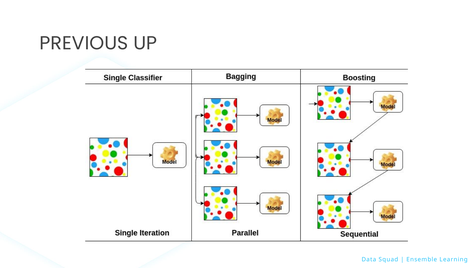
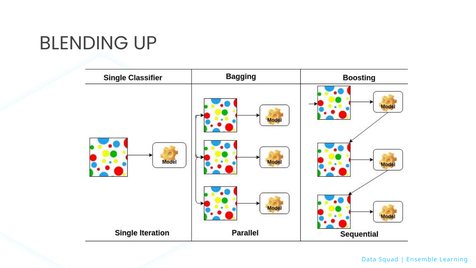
PREVIOUS: PREVIOUS -> BLENDING
